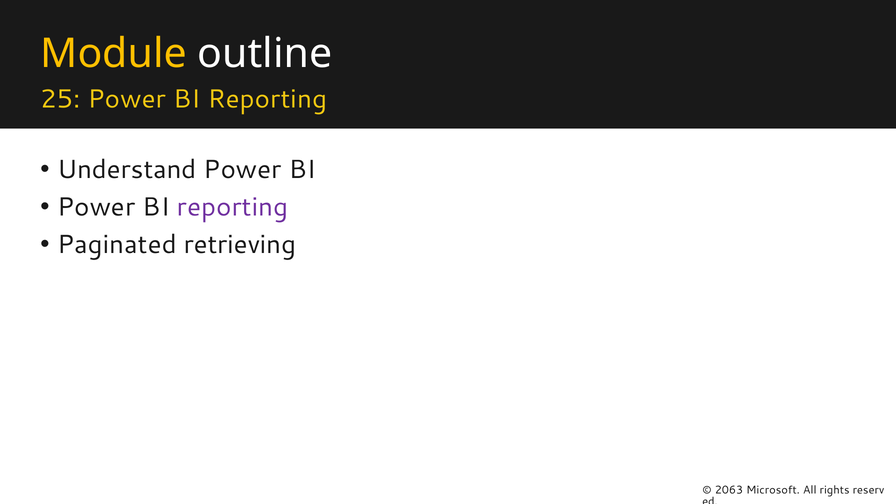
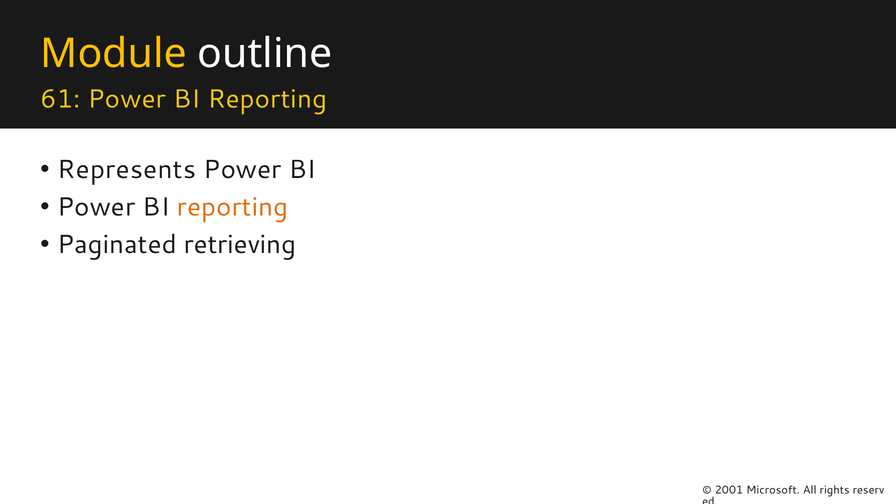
25: 25 -> 61
Understand: Understand -> Represents
reporting at (233, 207) colour: purple -> orange
2063: 2063 -> 2001
